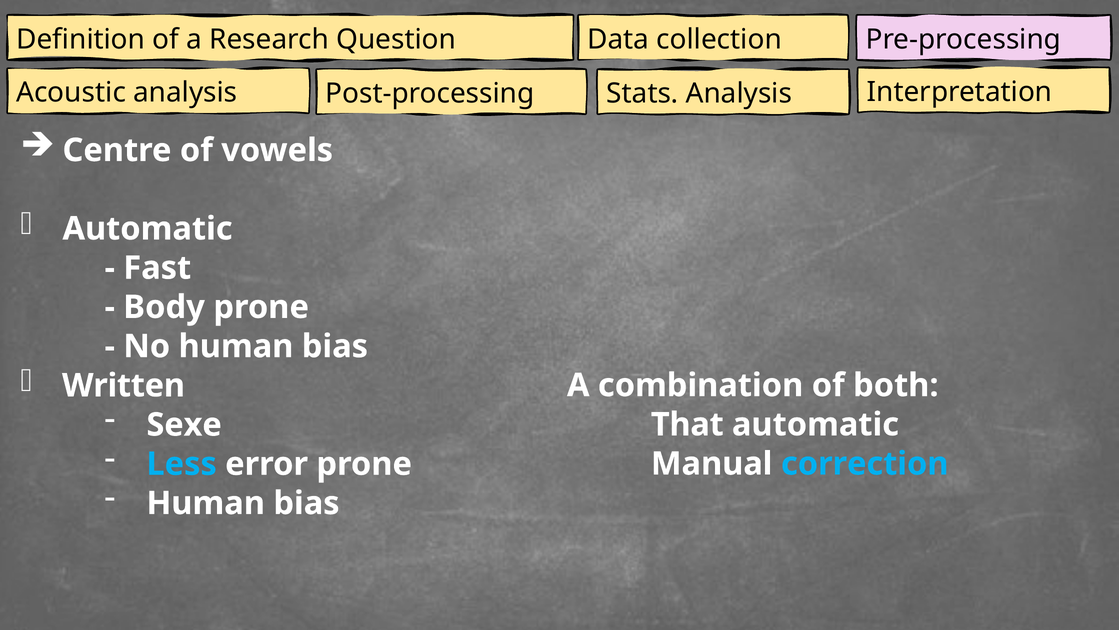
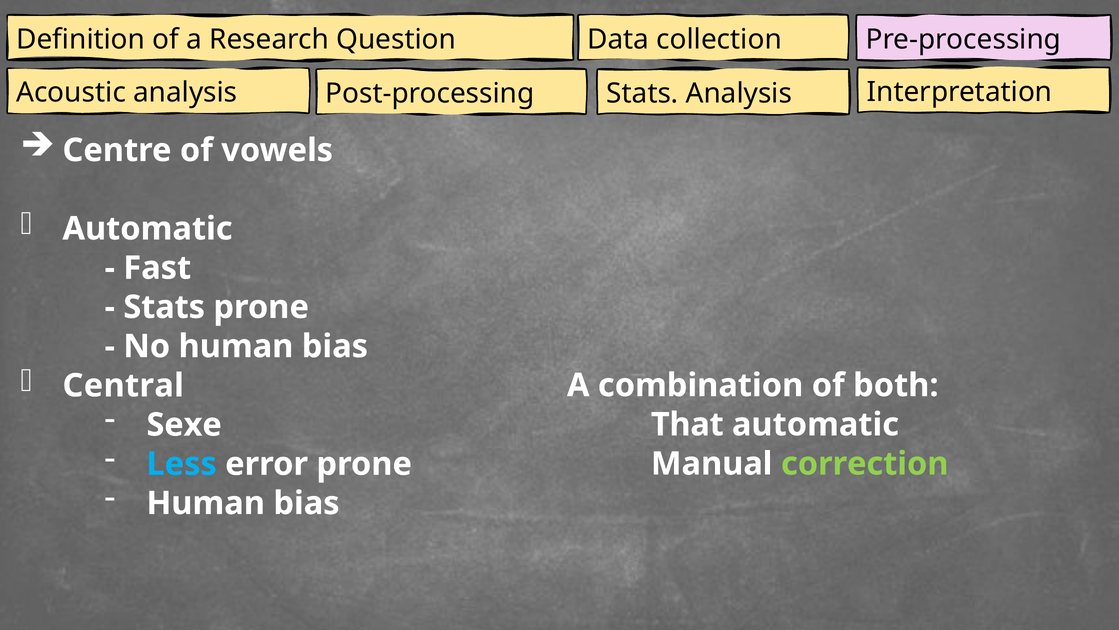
Body at (164, 307): Body -> Stats
Written: Written -> Central
correction colour: light blue -> light green
